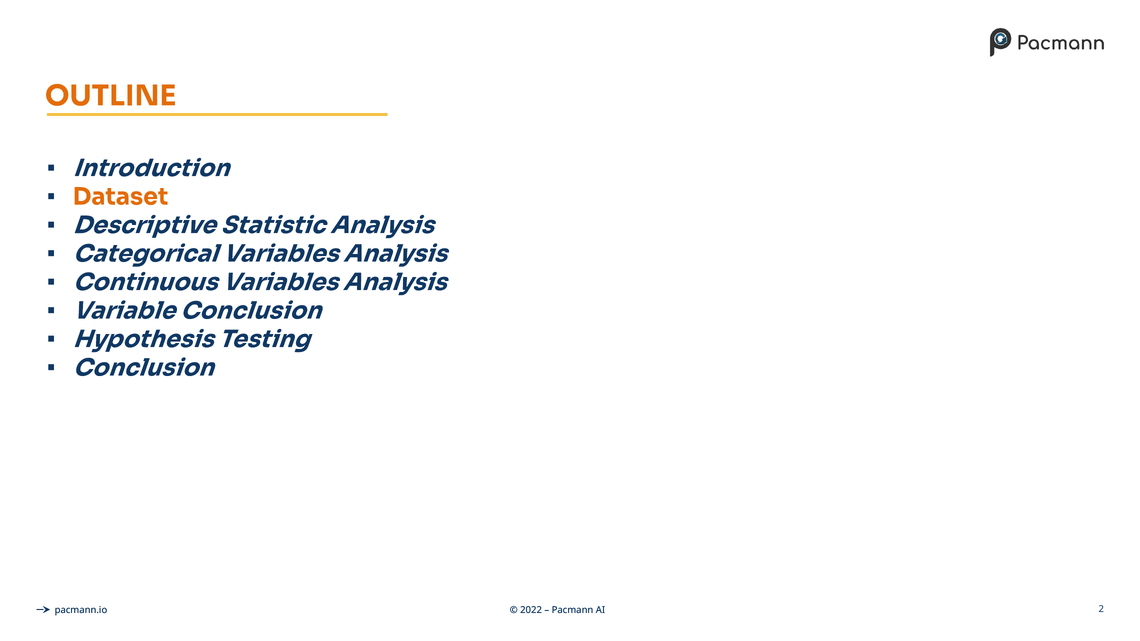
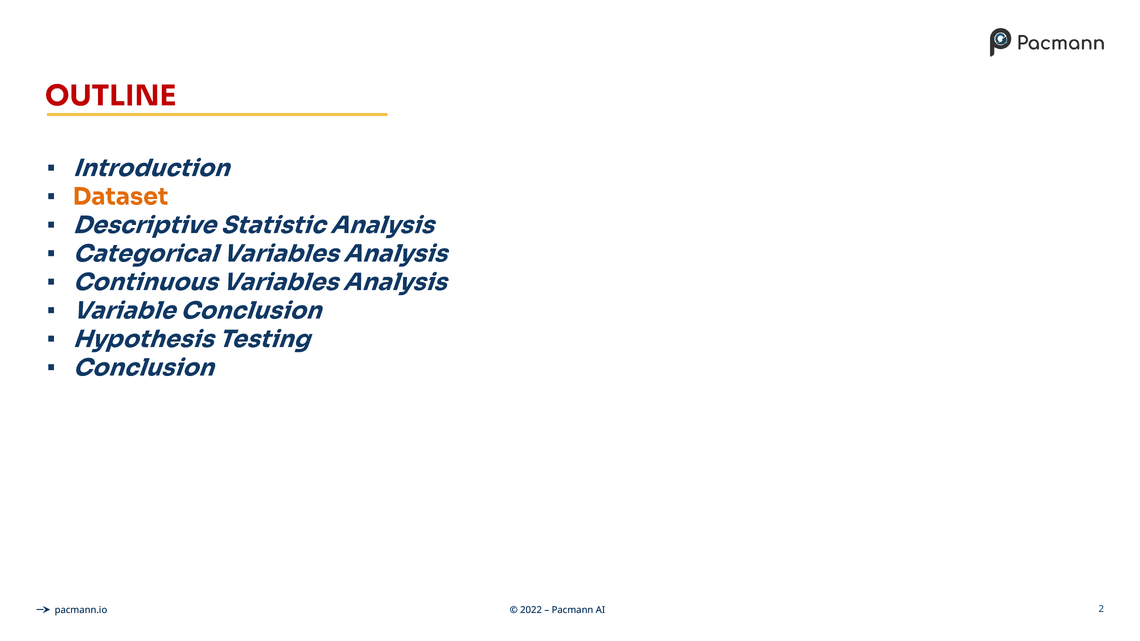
OUTLINE colour: orange -> red
